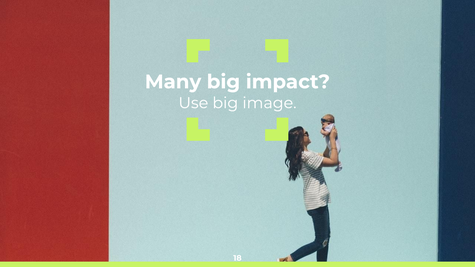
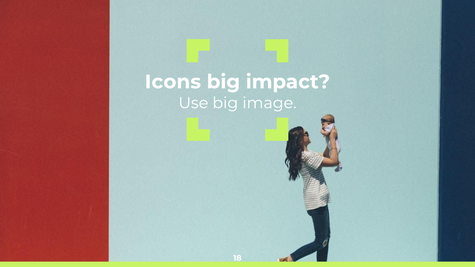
Many: Many -> Icons
